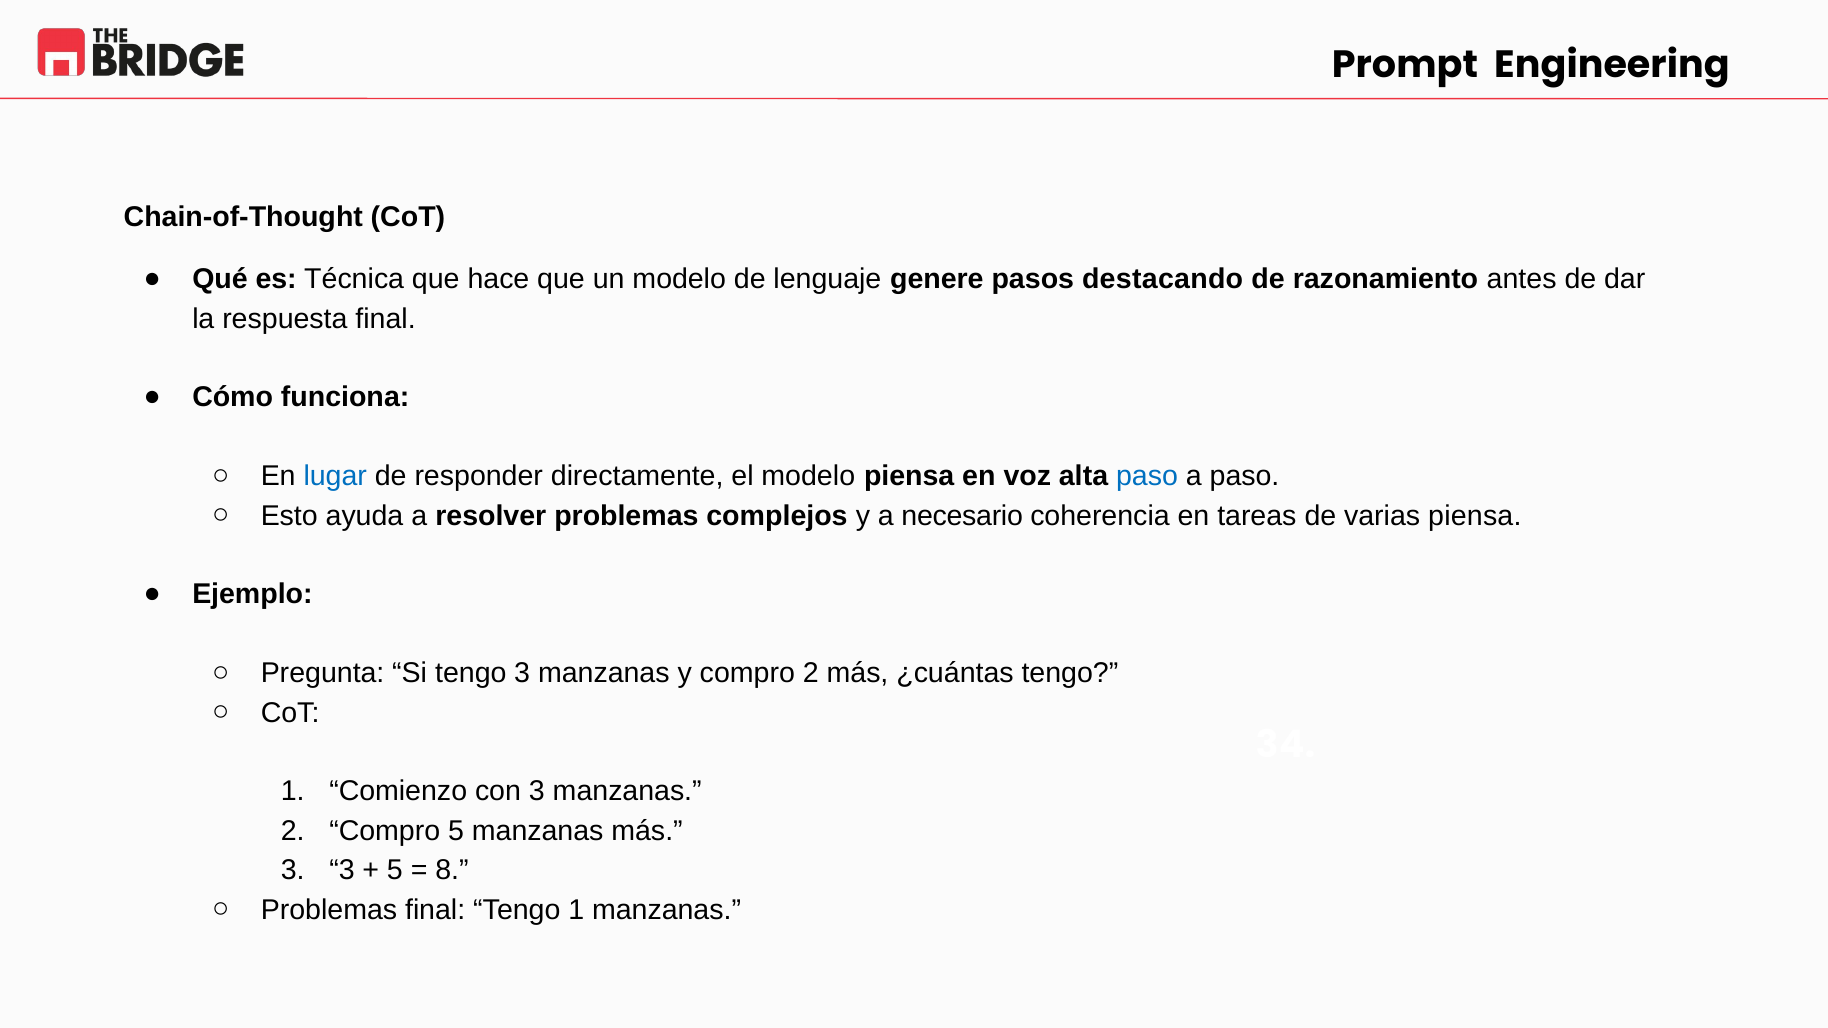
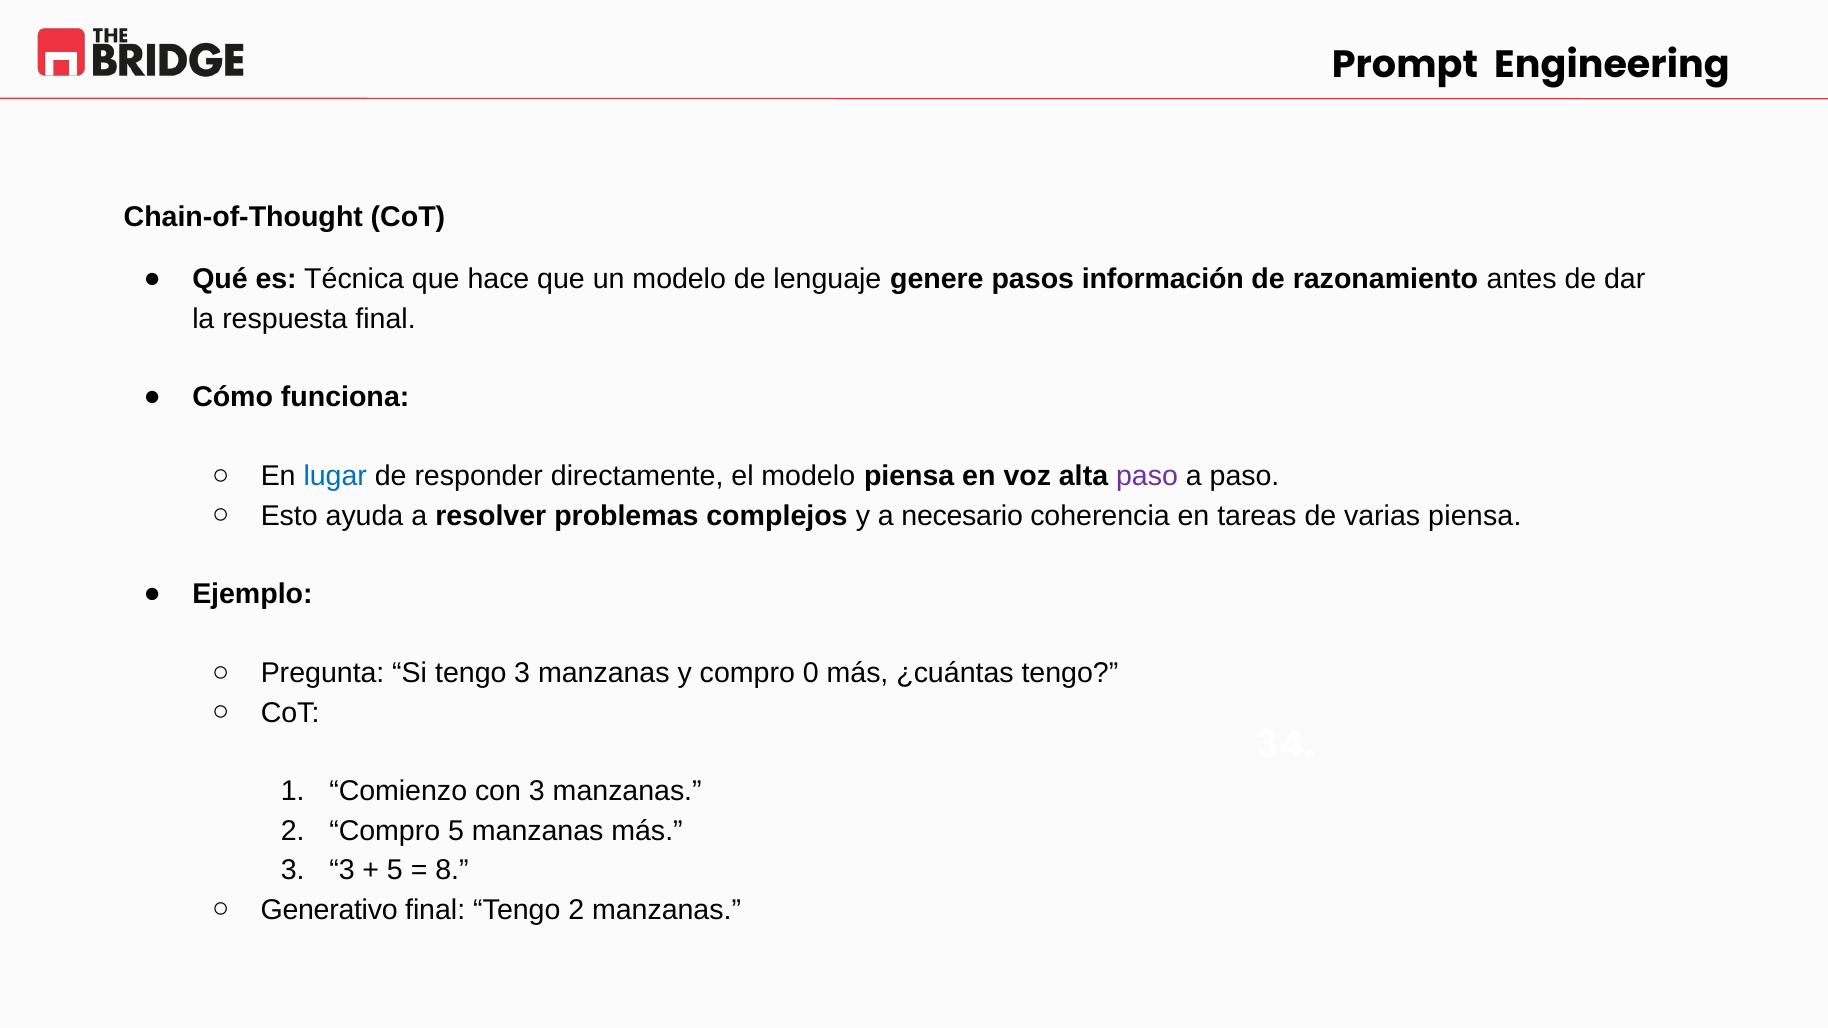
destacando: destacando -> información
paso at (1147, 476) colour: blue -> purple
compro 2: 2 -> 0
Problemas at (329, 910): Problemas -> Generativo
Tengo 1: 1 -> 2
